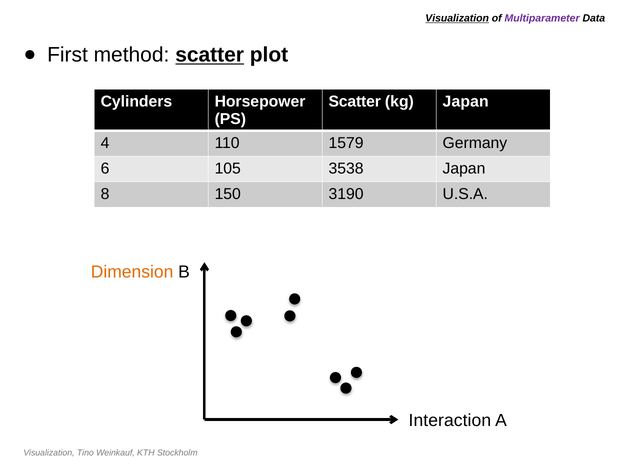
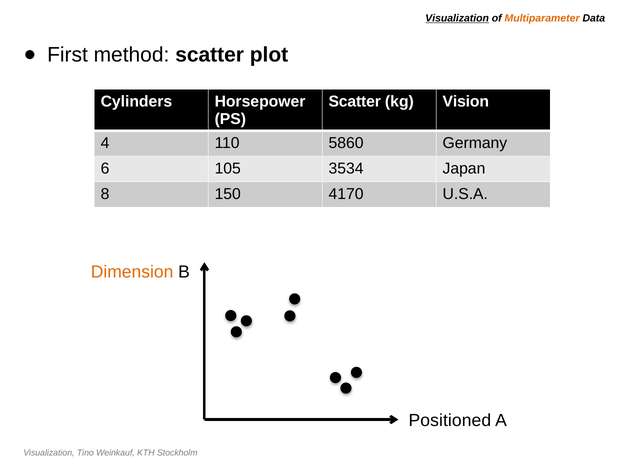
Multiparameter colour: purple -> orange
scatter at (210, 55) underline: present -> none
kg Japan: Japan -> Vision
1579: 1579 -> 5860
3538: 3538 -> 3534
3190: 3190 -> 4170
Interaction: Interaction -> Positioned
